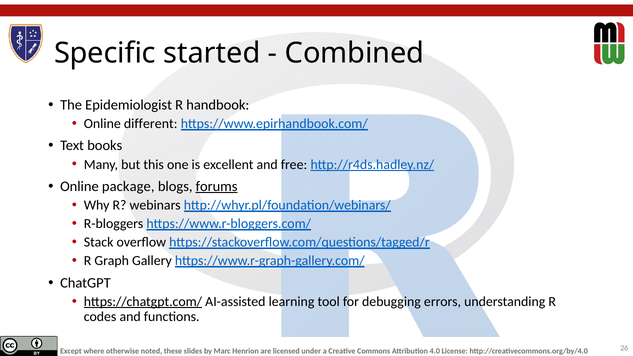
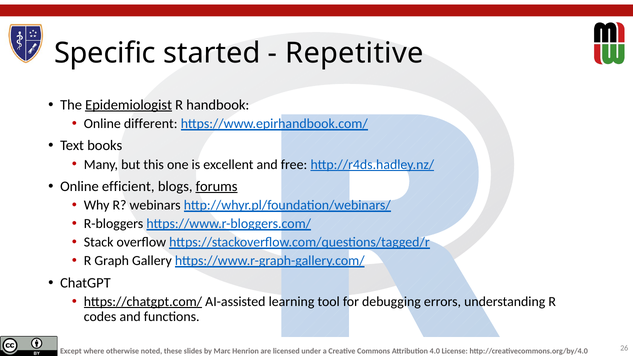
Combined: Combined -> Repetitive
Epidemiologist underline: none -> present
package: package -> efficient
